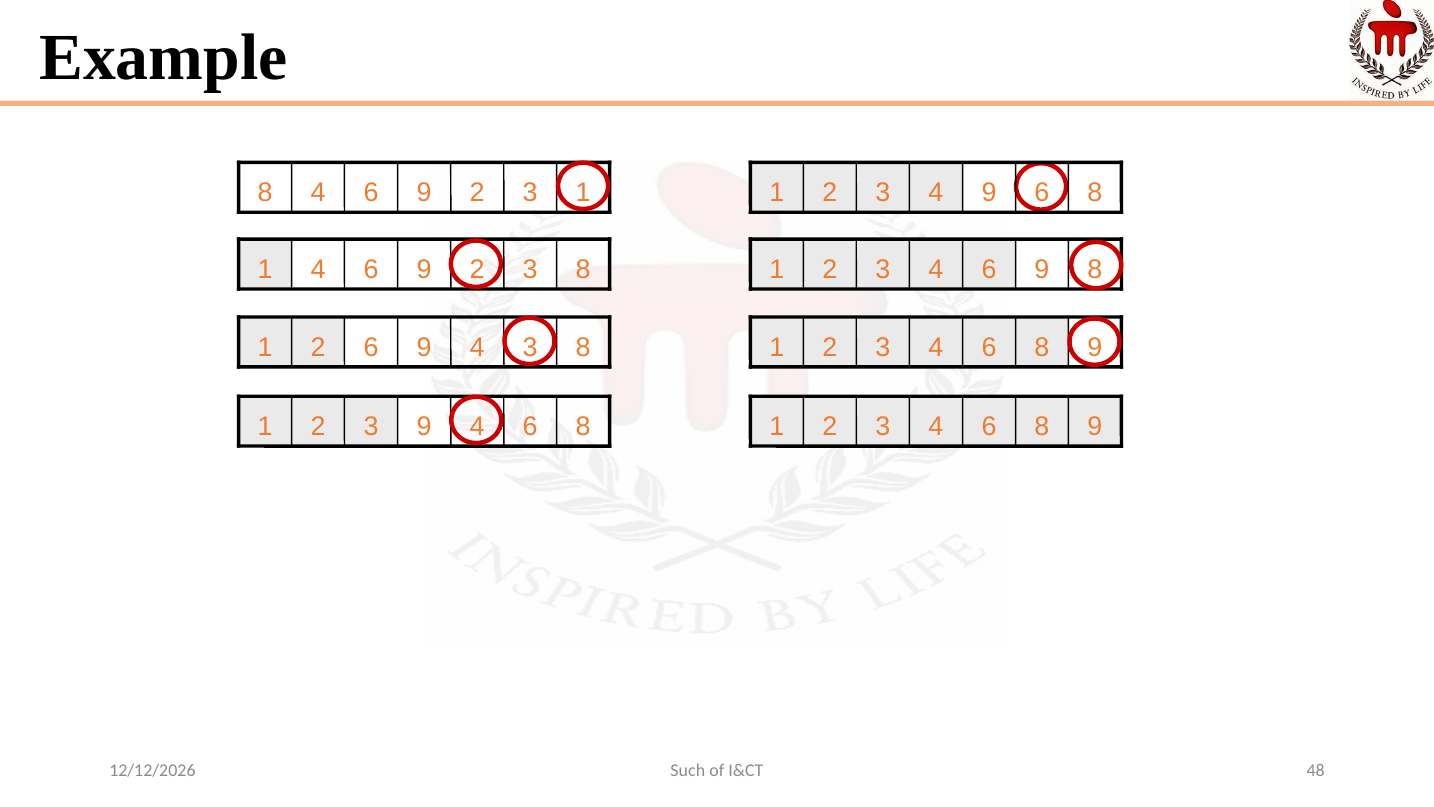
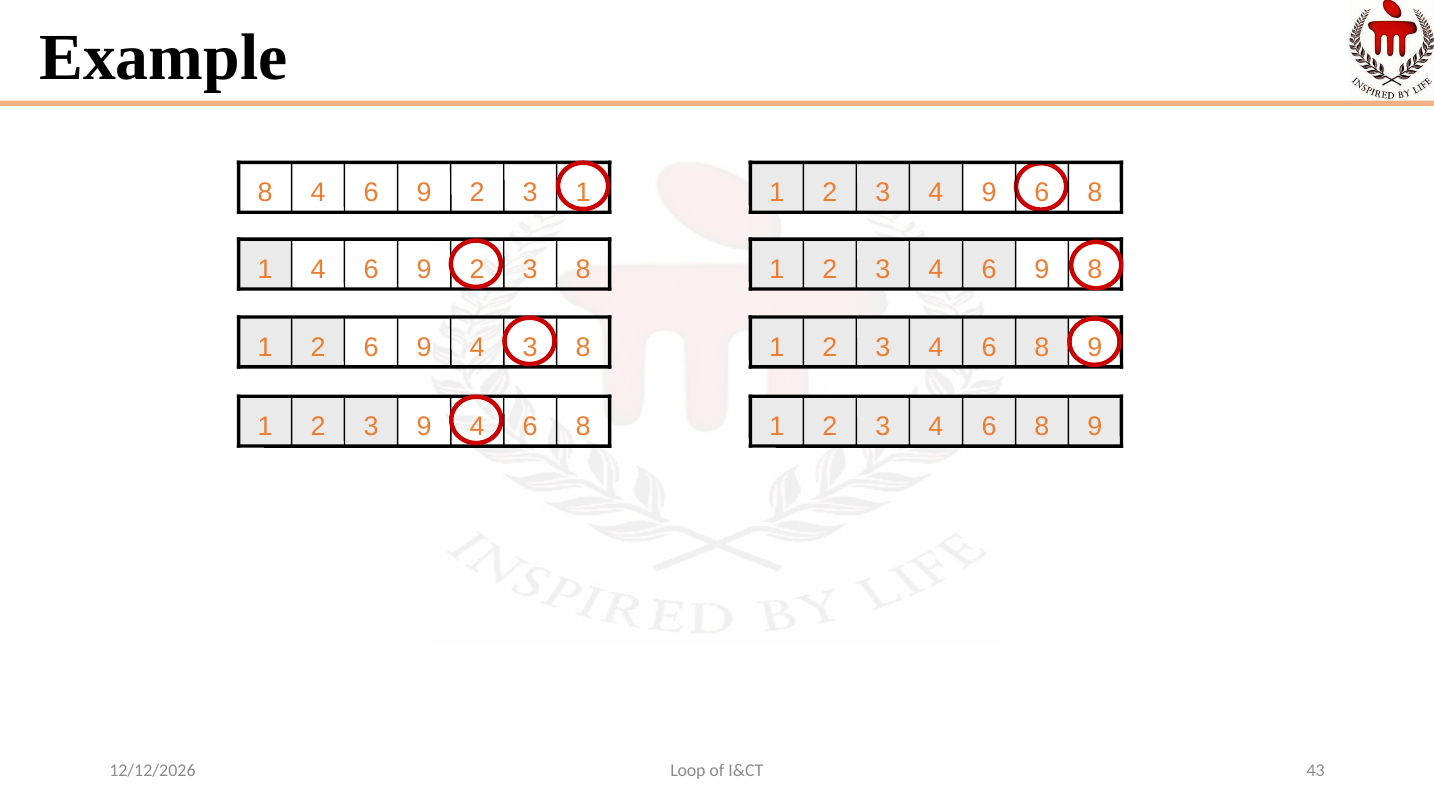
Such: Such -> Loop
48: 48 -> 43
